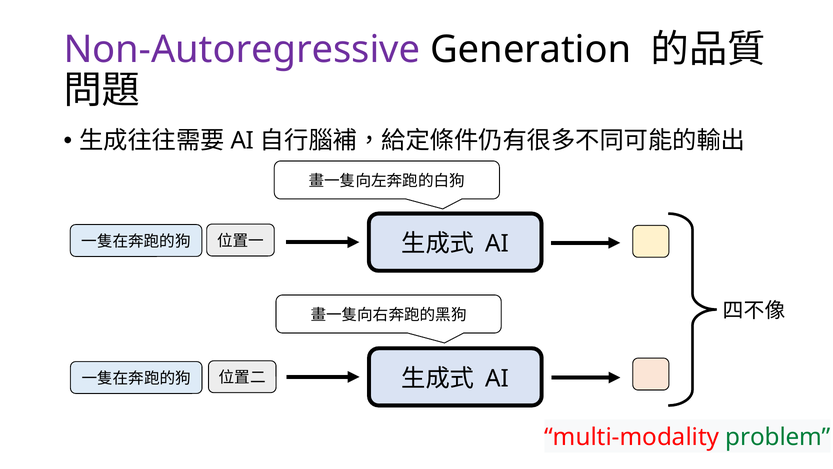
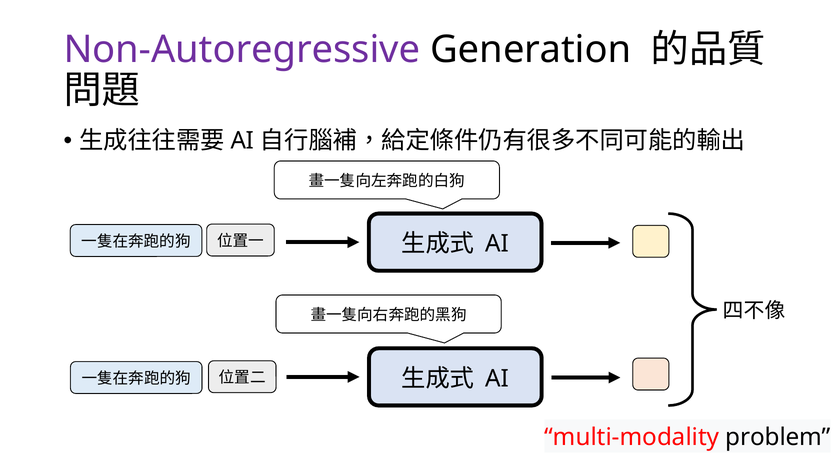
problem colour: green -> black
